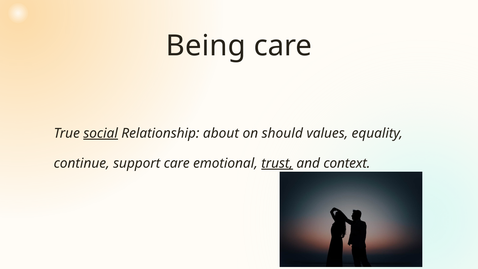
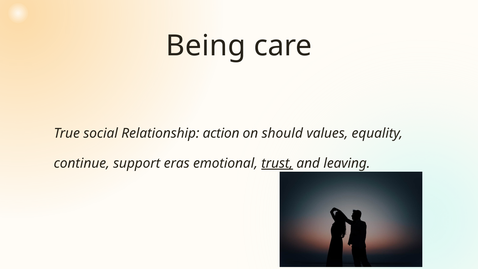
social underline: present -> none
about: about -> action
support care: care -> eras
context: context -> leaving
